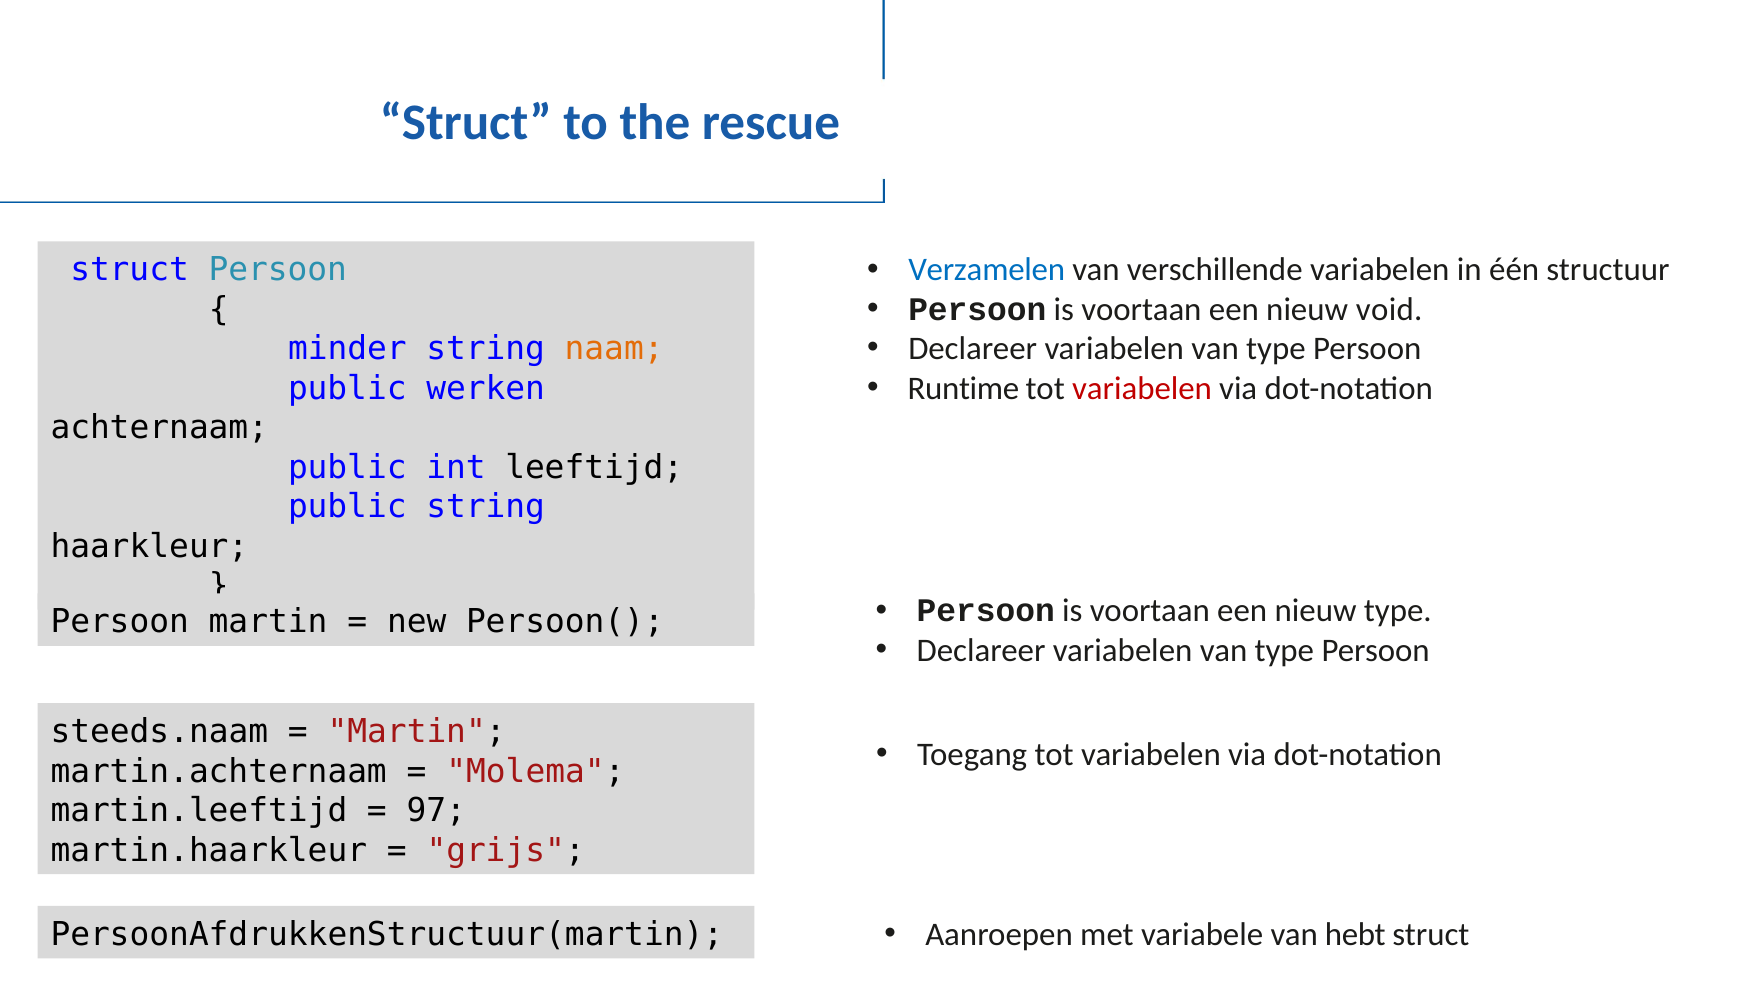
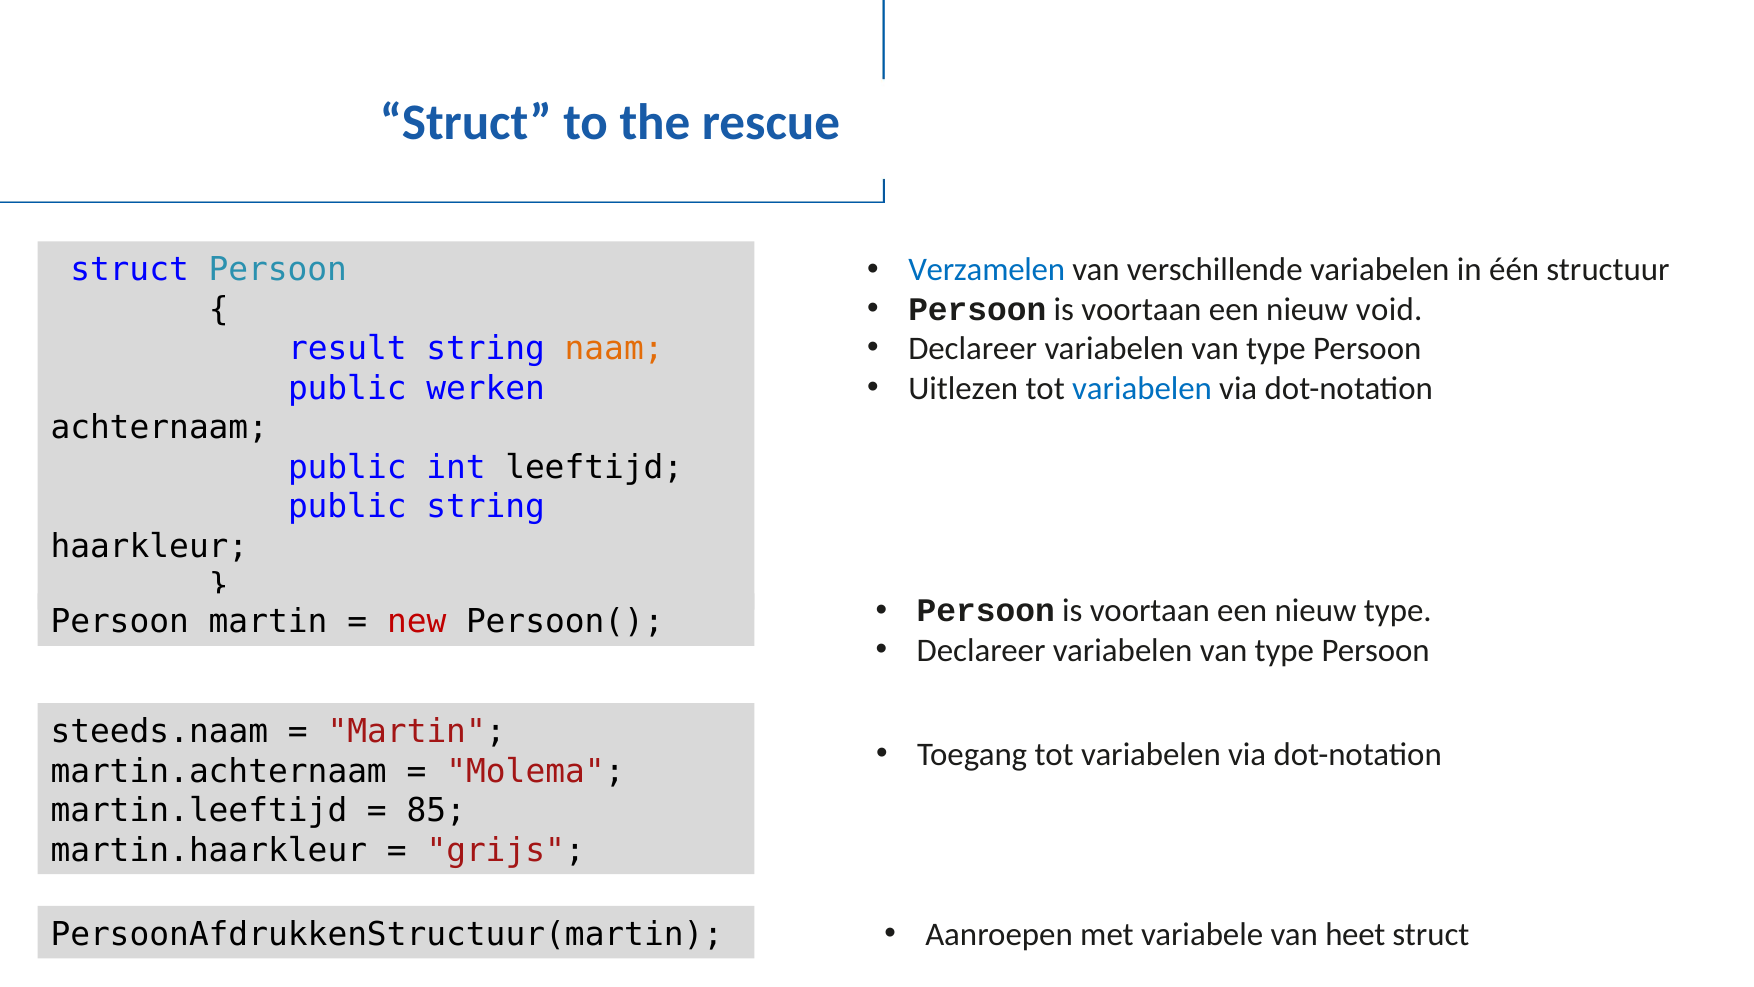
minder: minder -> result
Runtime: Runtime -> Uitlezen
variabelen at (1142, 388) colour: red -> blue
new colour: black -> red
97: 97 -> 85
hebt: hebt -> heet
